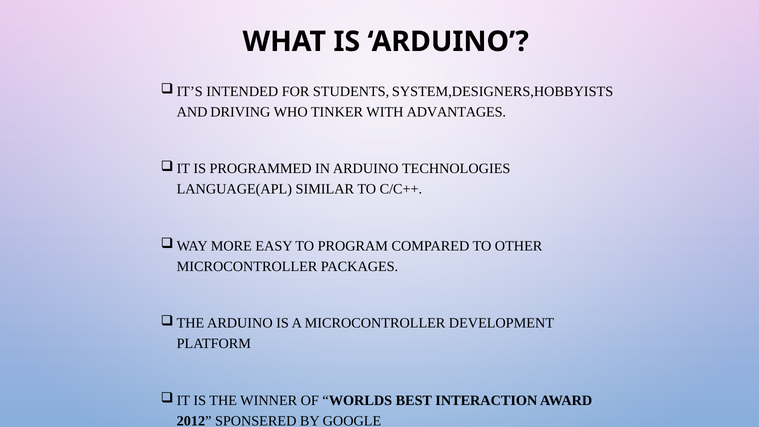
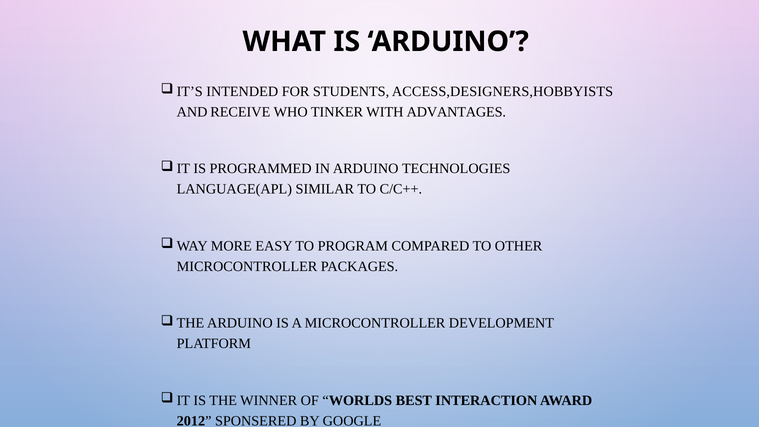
SYSTEM,DESIGNERS,HOBBYISTS: SYSTEM,DESIGNERS,HOBBYISTS -> ACCESS,DESIGNERS,HOBBYISTS
DRIVING: DRIVING -> RECEIVE
